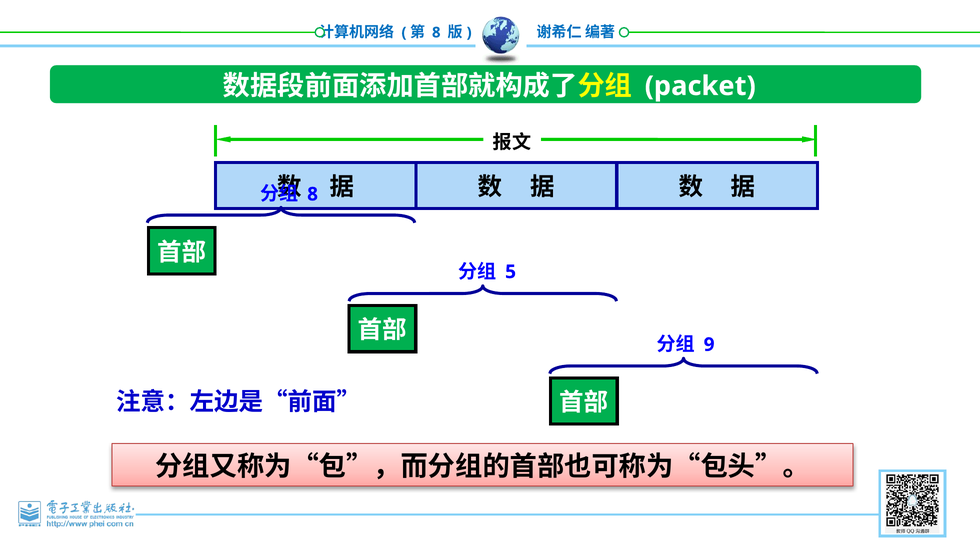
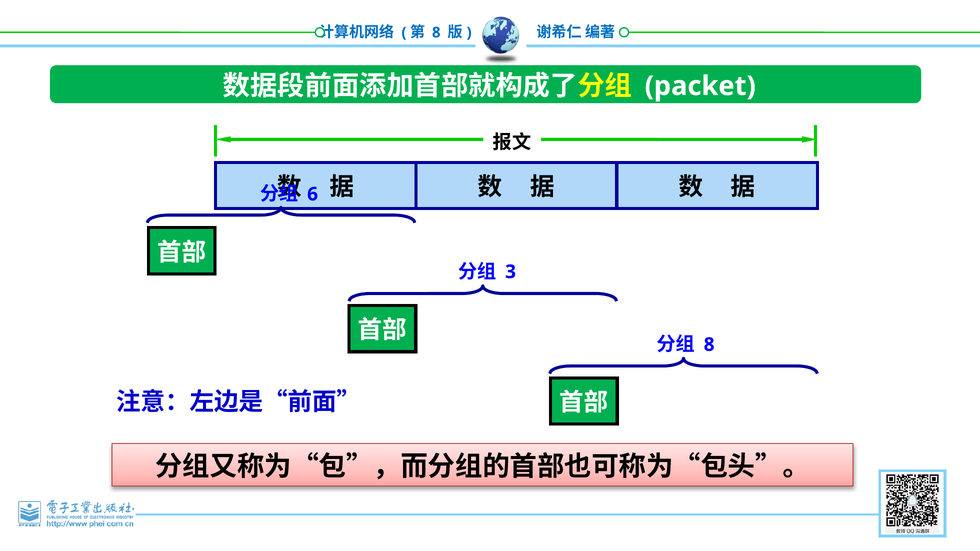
8 at (313, 194): 8 -> 6
5: 5 -> 3
9 at (709, 345): 9 -> 8
